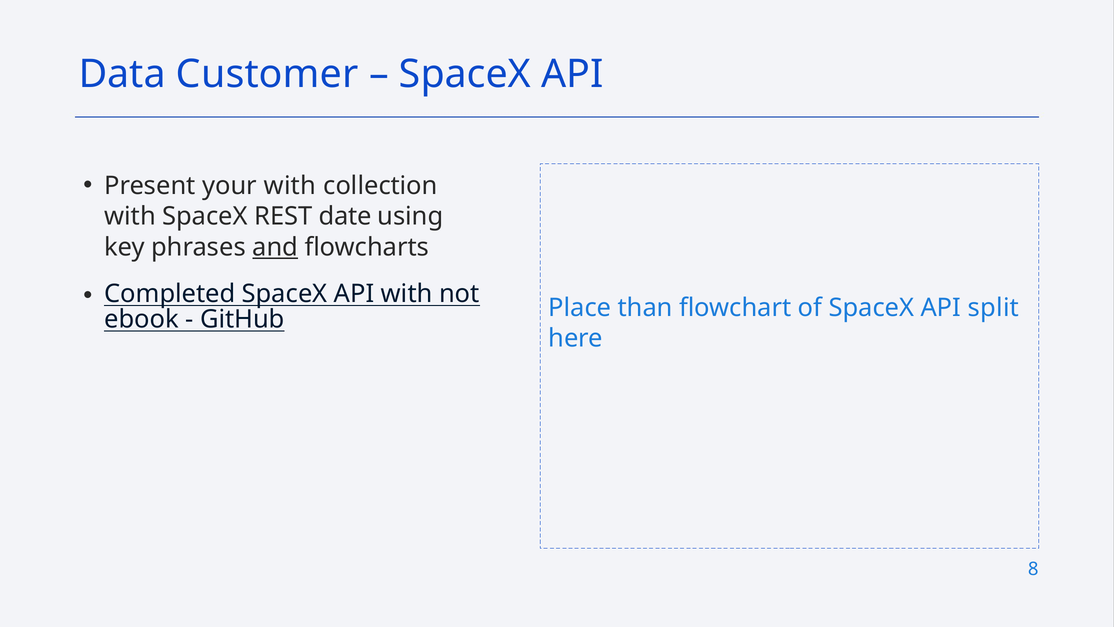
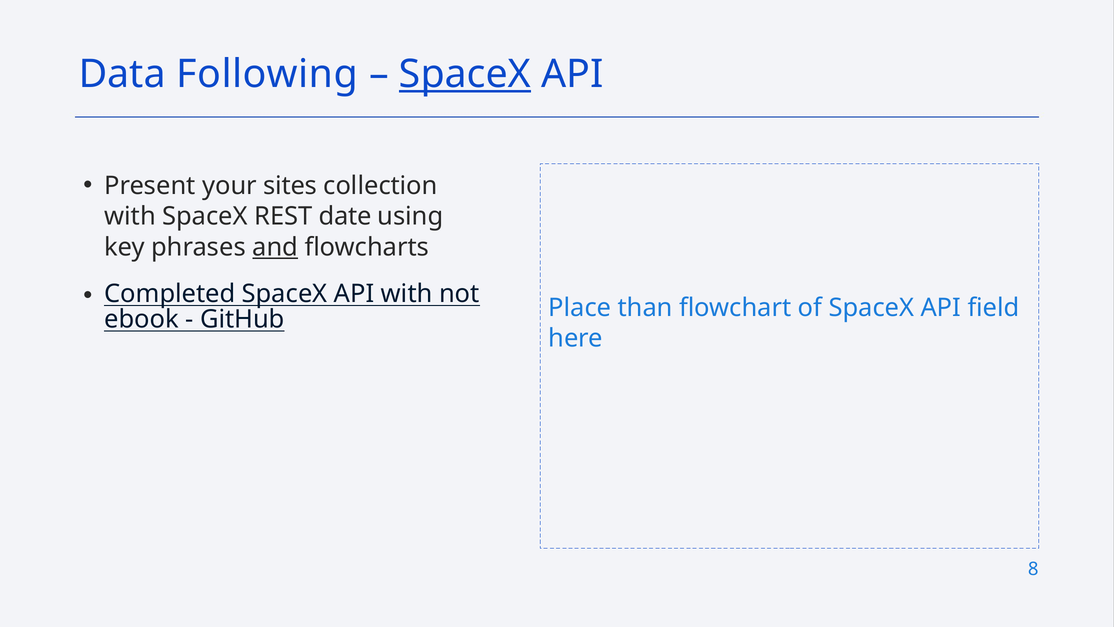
Customer: Customer -> Following
SpaceX at (465, 74) underline: none -> present
your with: with -> sites
split: split -> field
